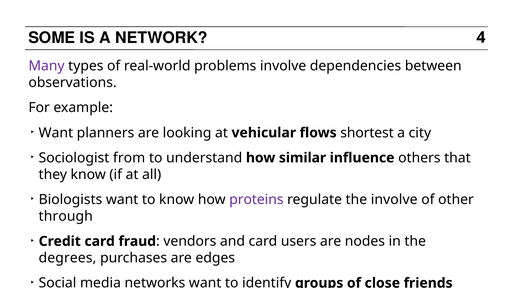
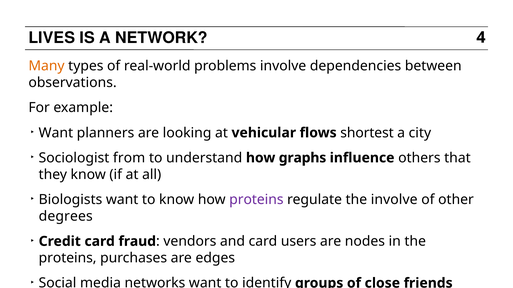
SOME: SOME -> LIVES
Many colour: purple -> orange
similar: similar -> graphs
through: through -> degrees
degrees at (68, 258): degrees -> proteins
